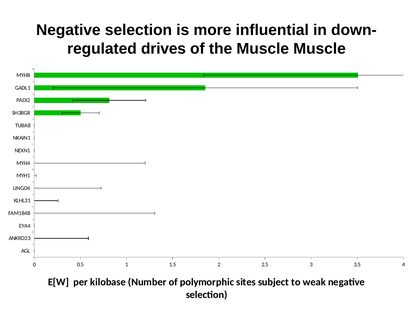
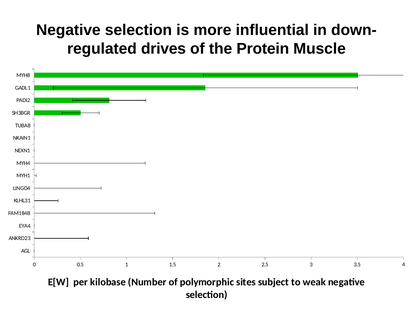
the Muscle: Muscle -> Protein
